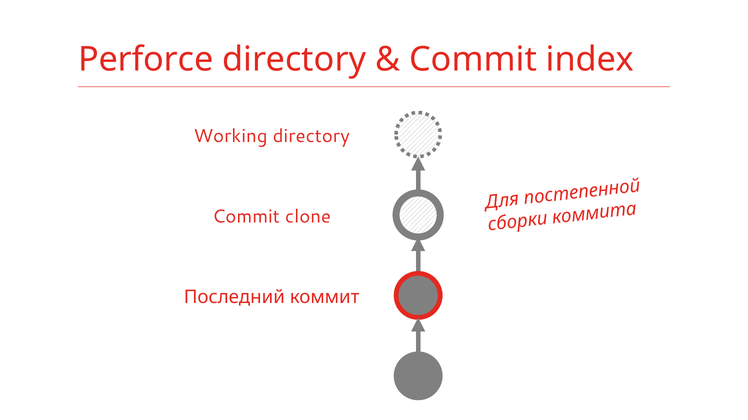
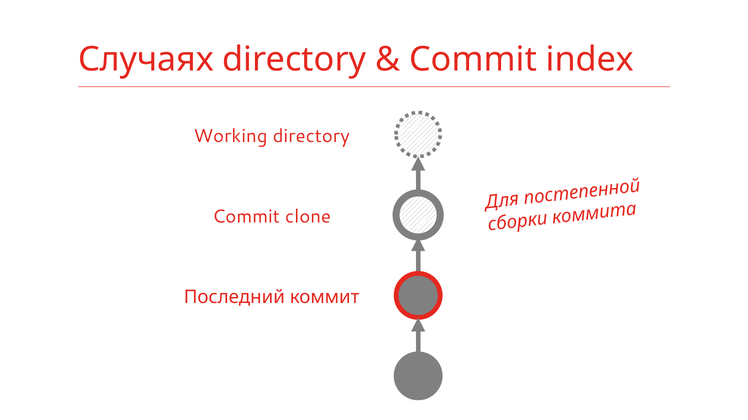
Perforce: Perforce -> Случаях
